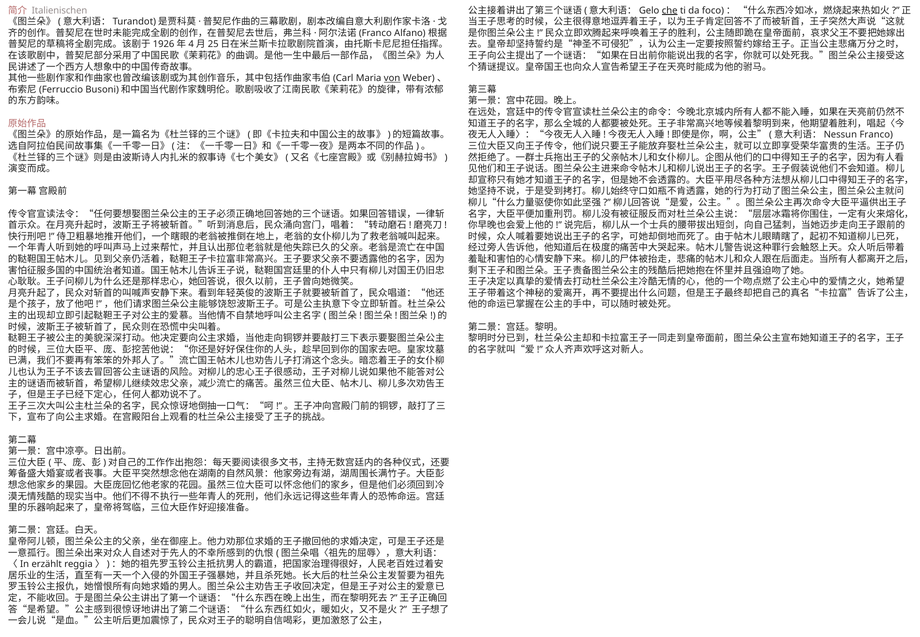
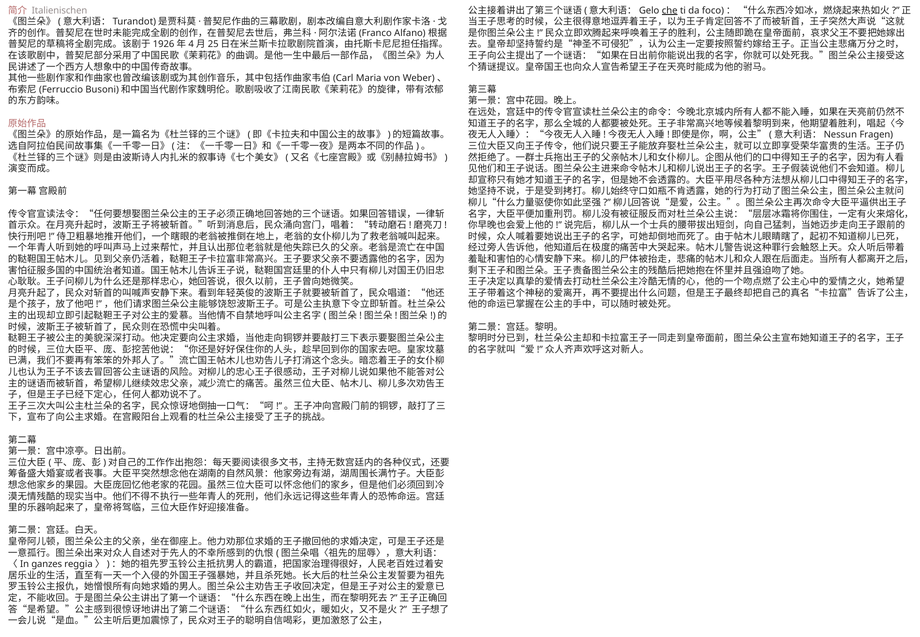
von underline: present -> none
Franco: Franco -> Fragen
erzählt: erzählt -> ganzes
